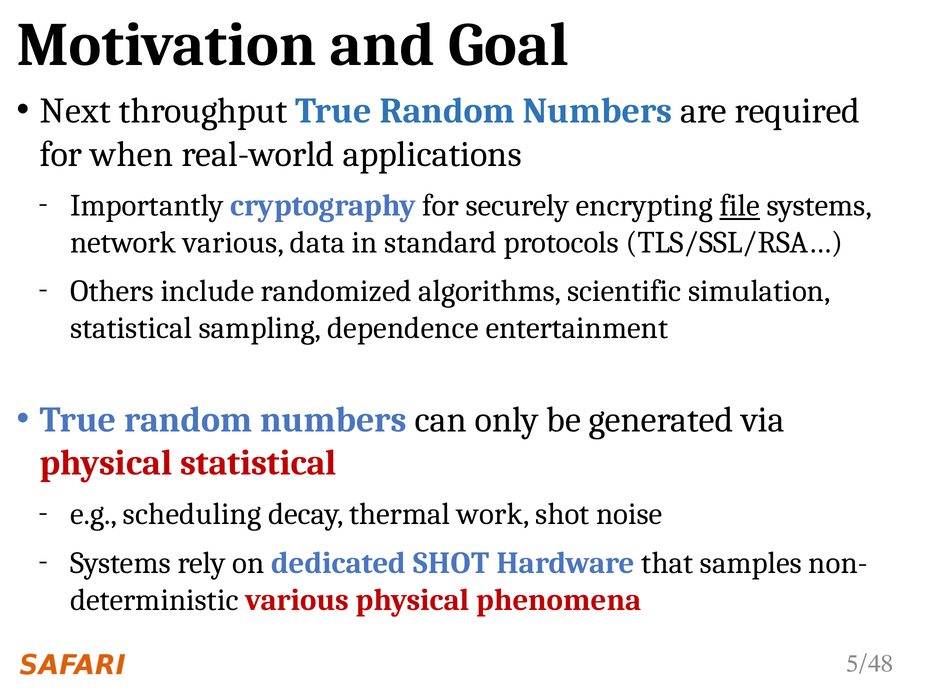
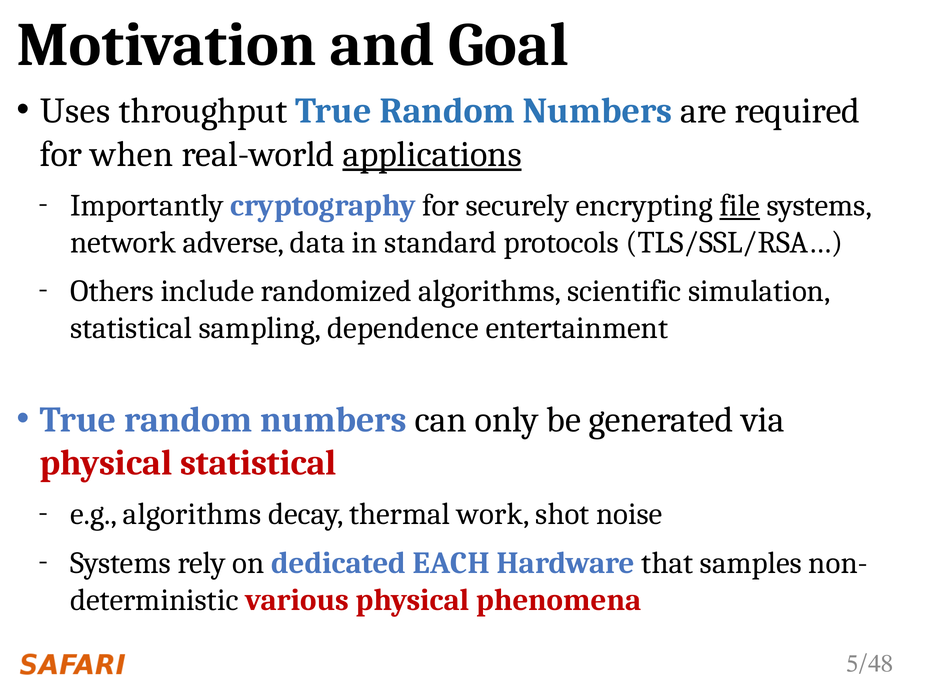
Next: Next -> Uses
applications underline: none -> present
network various: various -> adverse
e.g scheduling: scheduling -> algorithms
dedicated SHOT: SHOT -> EACH
